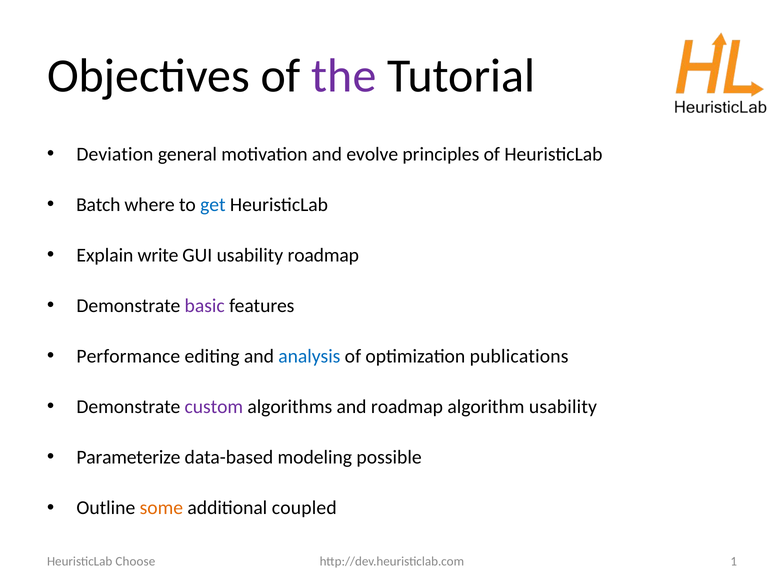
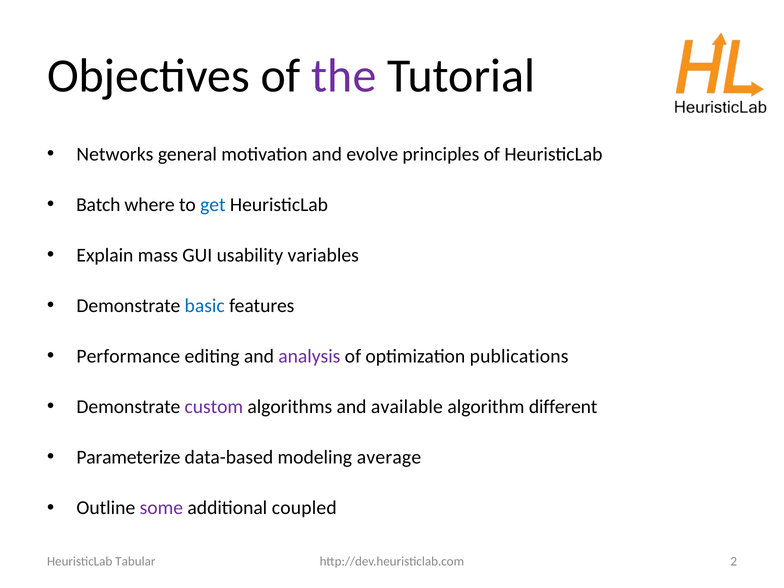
Deviation: Deviation -> Networks
write: write -> mass
usability roadmap: roadmap -> variables
basic colour: purple -> blue
analysis colour: blue -> purple
and roadmap: roadmap -> available
algorithm usability: usability -> different
possible: possible -> average
some colour: orange -> purple
1: 1 -> 2
Choose: Choose -> Tabular
